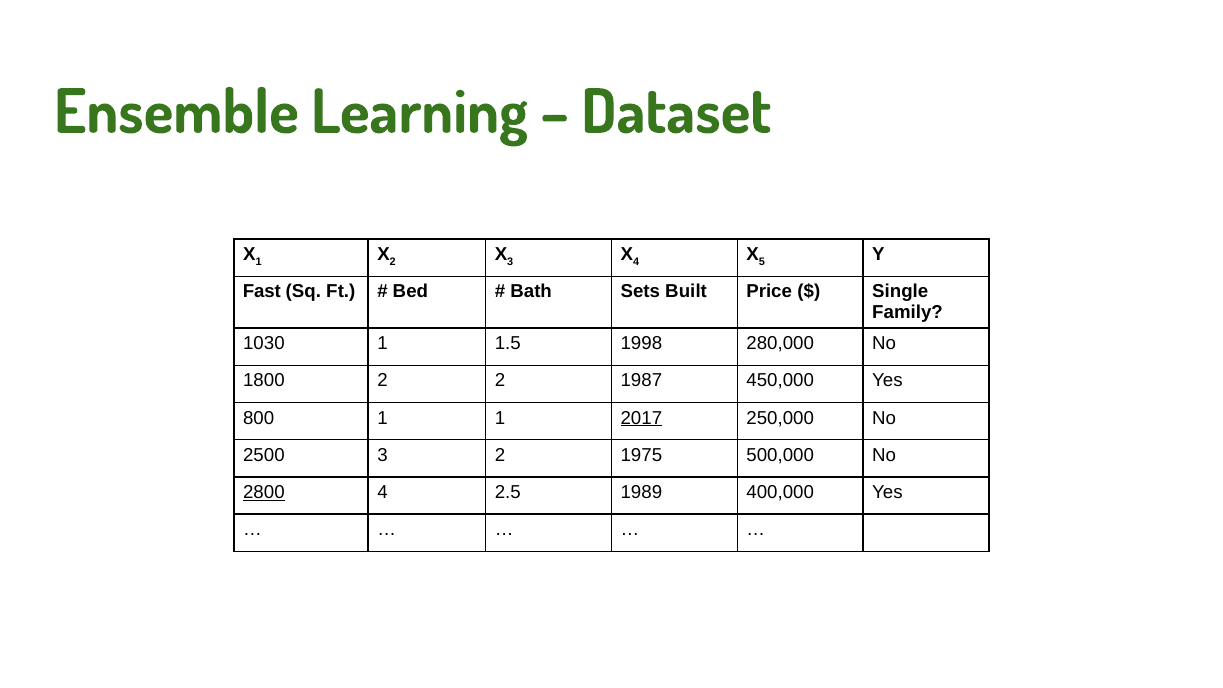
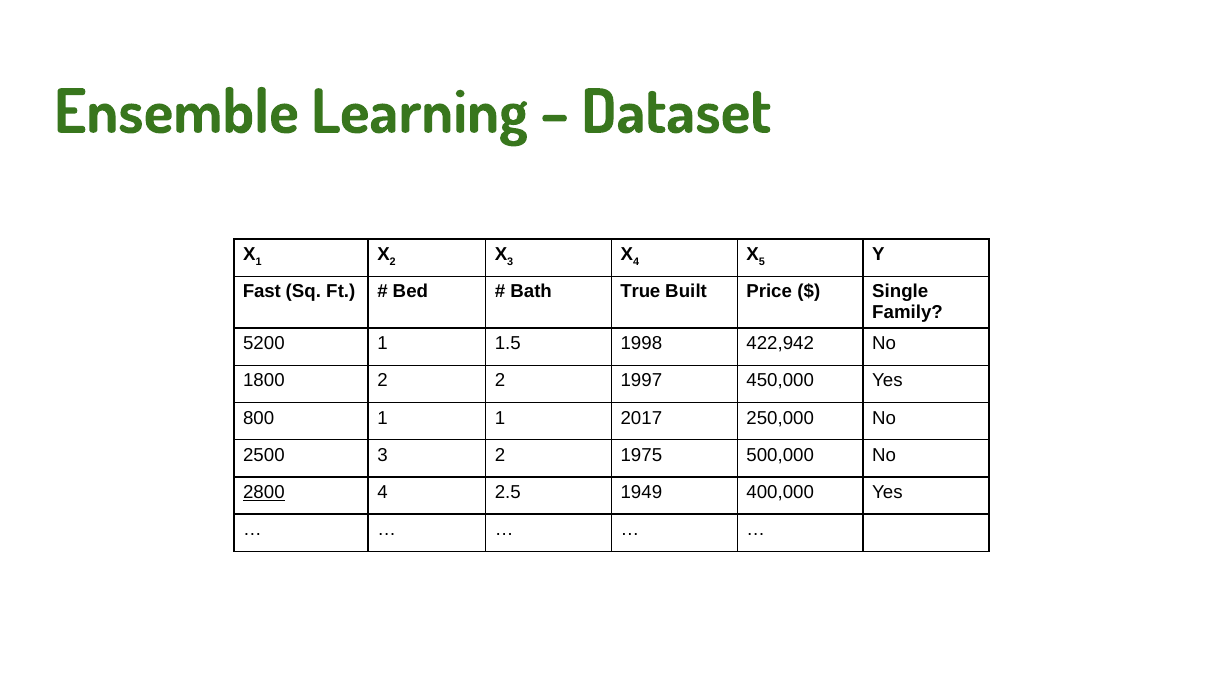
Sets: Sets -> True
1030: 1030 -> 5200
280,000: 280,000 -> 422,942
1987: 1987 -> 1997
2017 underline: present -> none
1989: 1989 -> 1949
